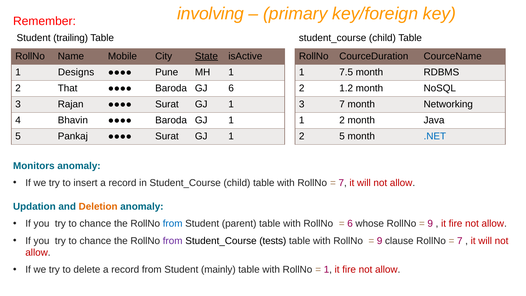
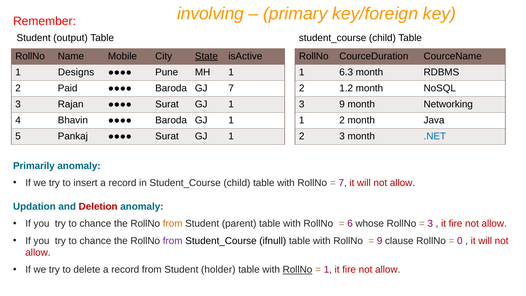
trailing: trailing -> output
7.5: 7.5 -> 6.3
That: That -> Paid
GJ 6: 6 -> 7
3 7: 7 -> 9
2 5: 5 -> 3
Monitors: Monitors -> Primarily
Deletion colour: orange -> red
from at (173, 224) colour: blue -> orange
9 at (430, 224): 9 -> 3
tests: tests -> ifnull
7 at (460, 241): 7 -> 0
mainly: mainly -> holder
RollNo at (297, 270) underline: none -> present
